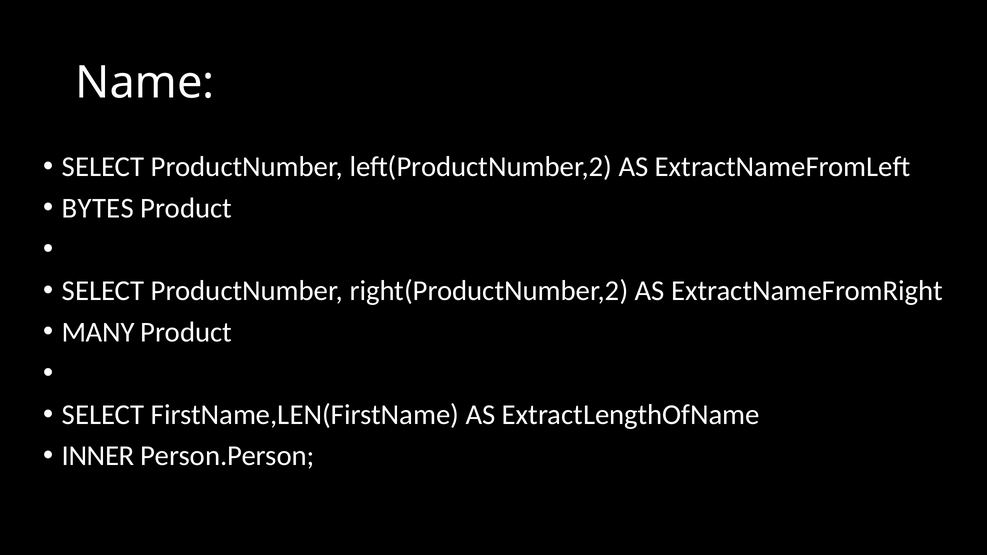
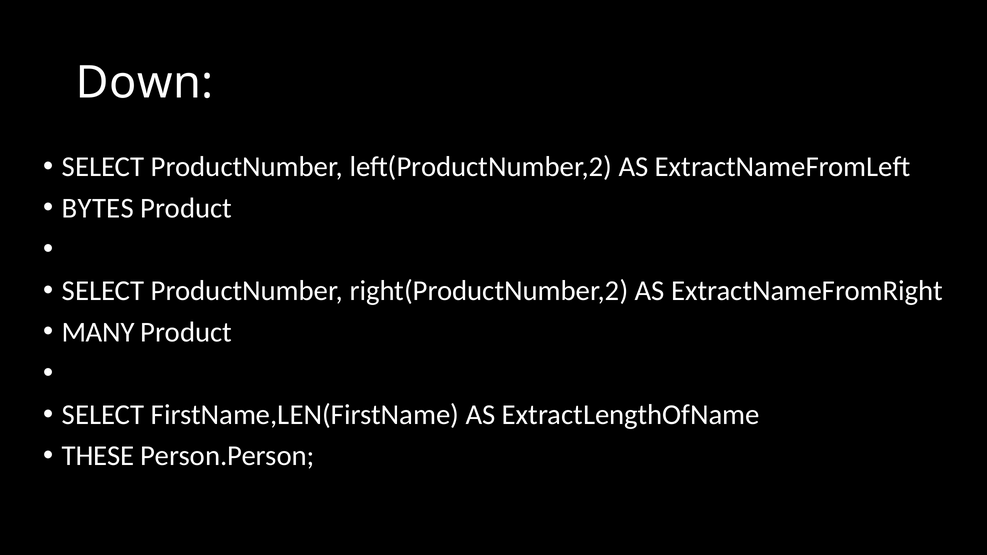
Name: Name -> Down
INNER: INNER -> THESE
